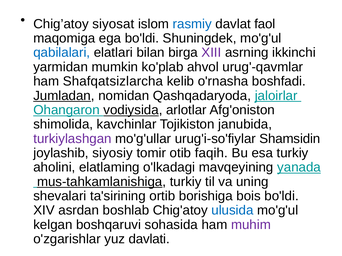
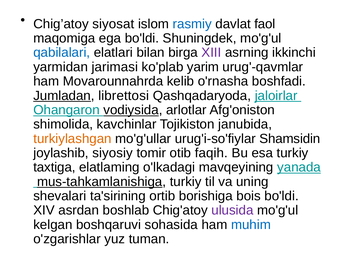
mumkin: mumkin -> jarimasi
ahvol: ahvol -> yarim
Shafqatsizlarcha: Shafqatsizlarcha -> Movarounnahrda
nomidan: nomidan -> librettosi
turkiylashgan colour: purple -> orange
aholini: aholini -> taxtiga
ulusida colour: blue -> purple
muhim colour: purple -> blue
davlati: davlati -> tuman
